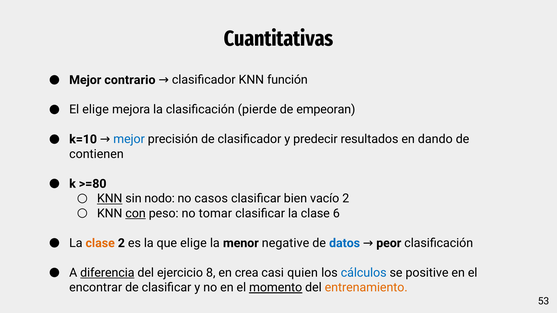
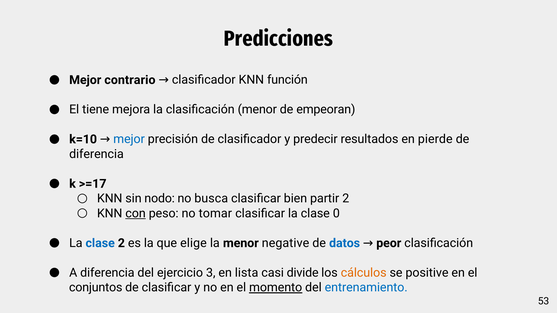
Cuantitativas: Cuantitativas -> Predicciones
El elige: elige -> tiene
clasificación pierde: pierde -> menor
dando: dando -> pierde
contienen at (96, 154): contienen -> diferencia
>=80: >=80 -> >=17
KNN at (110, 199) underline: present -> none
casos: casos -> busca
vacío: vacío -> partir
6: 6 -> 0
clase at (100, 243) colour: orange -> blue
diferencia at (107, 273) underline: present -> none
8: 8 -> 3
crea: crea -> lista
quien: quien -> divide
cálculos colour: blue -> orange
encontrar: encontrar -> conjuntos
entrenamiento colour: orange -> blue
